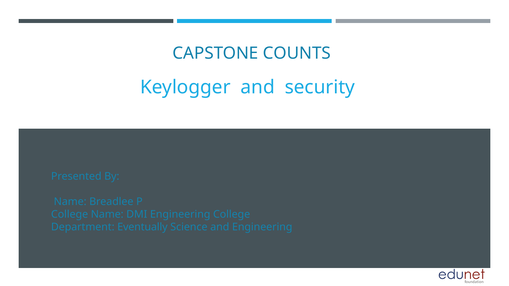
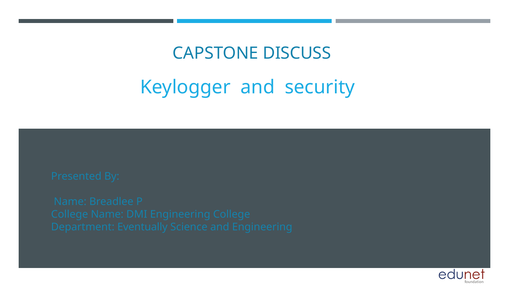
COUNTS: COUNTS -> DISCUSS
